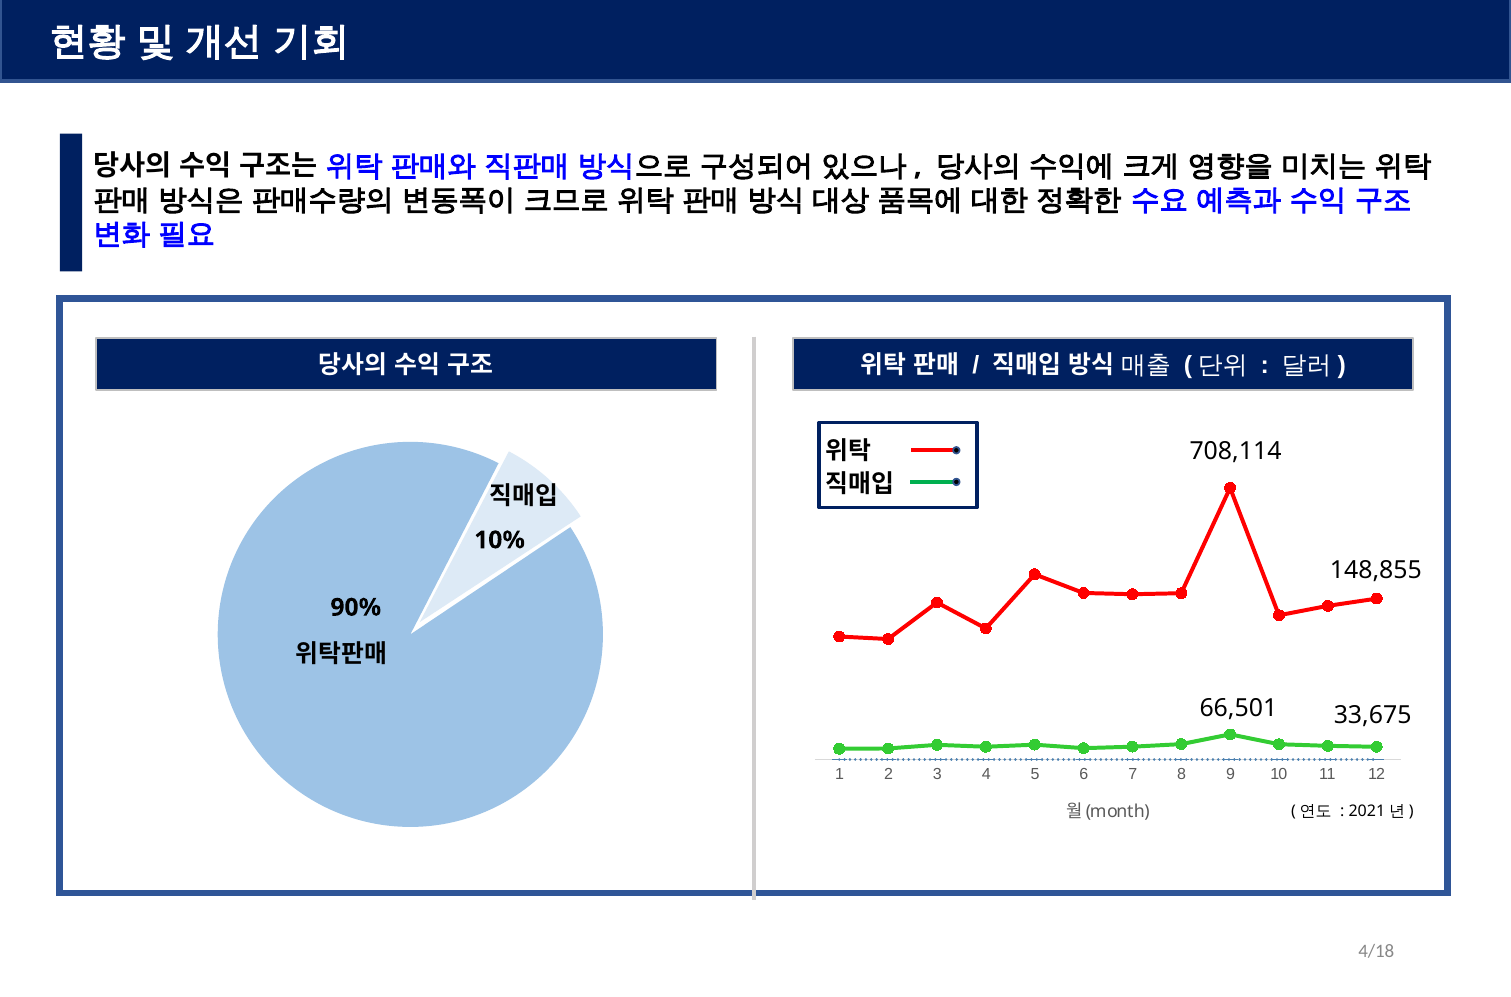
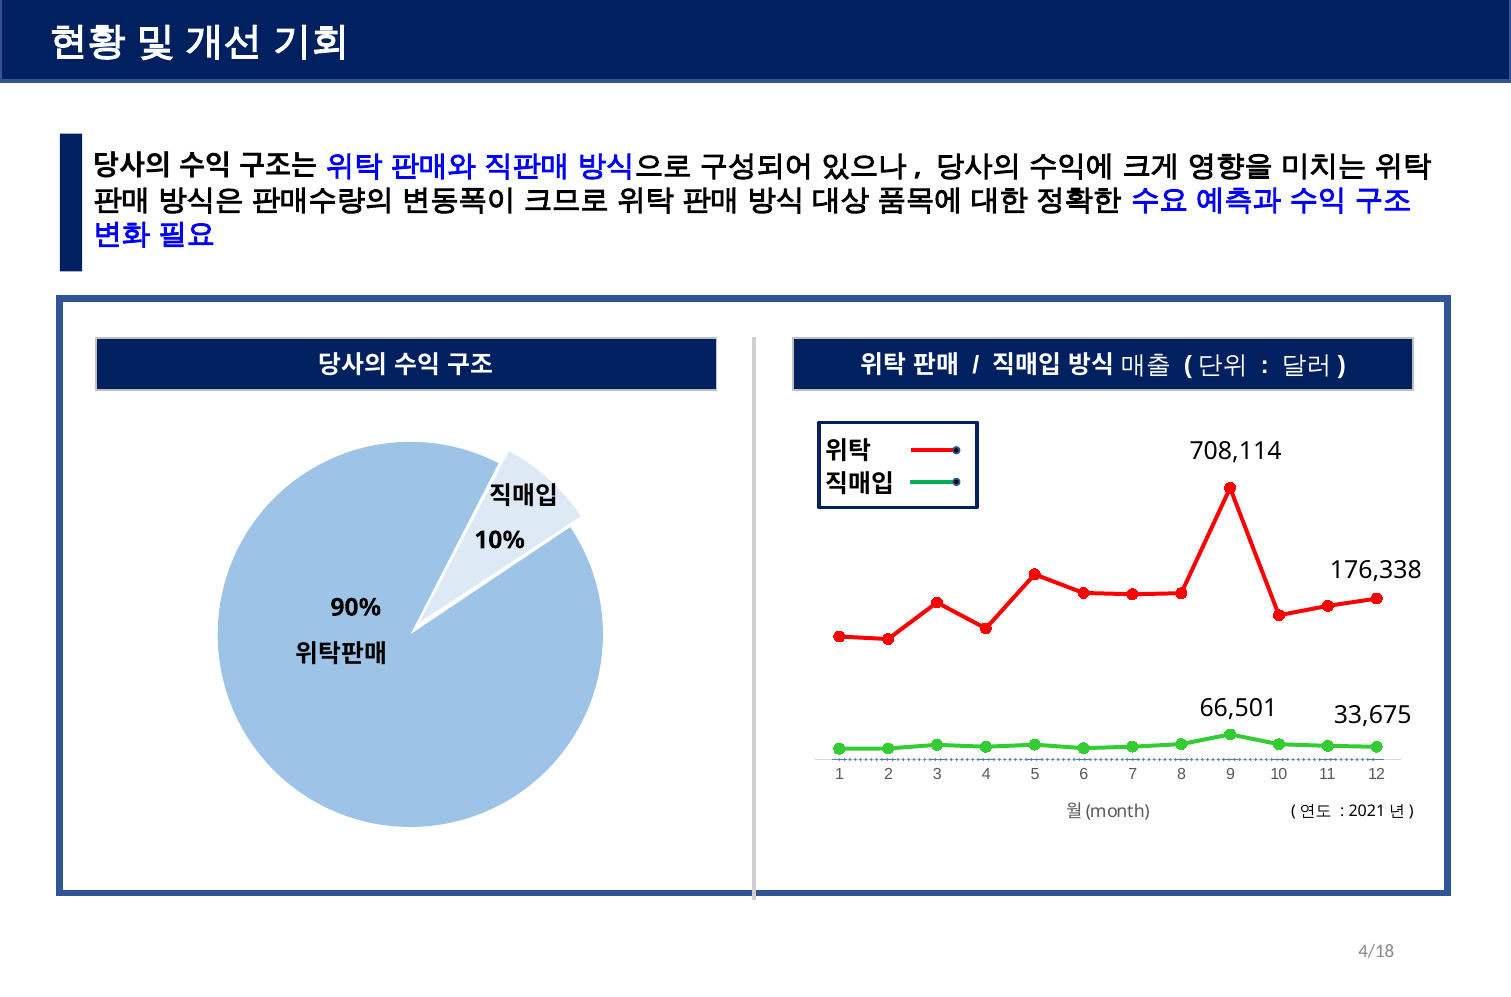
148,855: 148,855 -> 176,338
